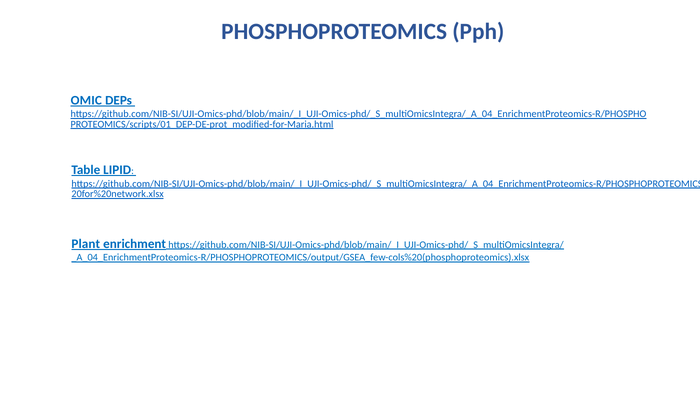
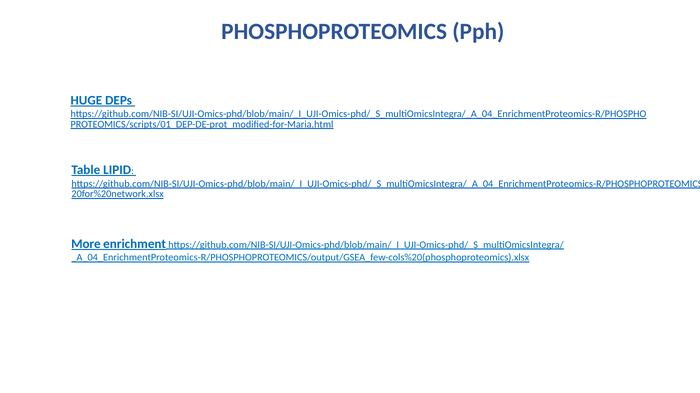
OMIC: OMIC -> HUGE
Plant: Plant -> More
